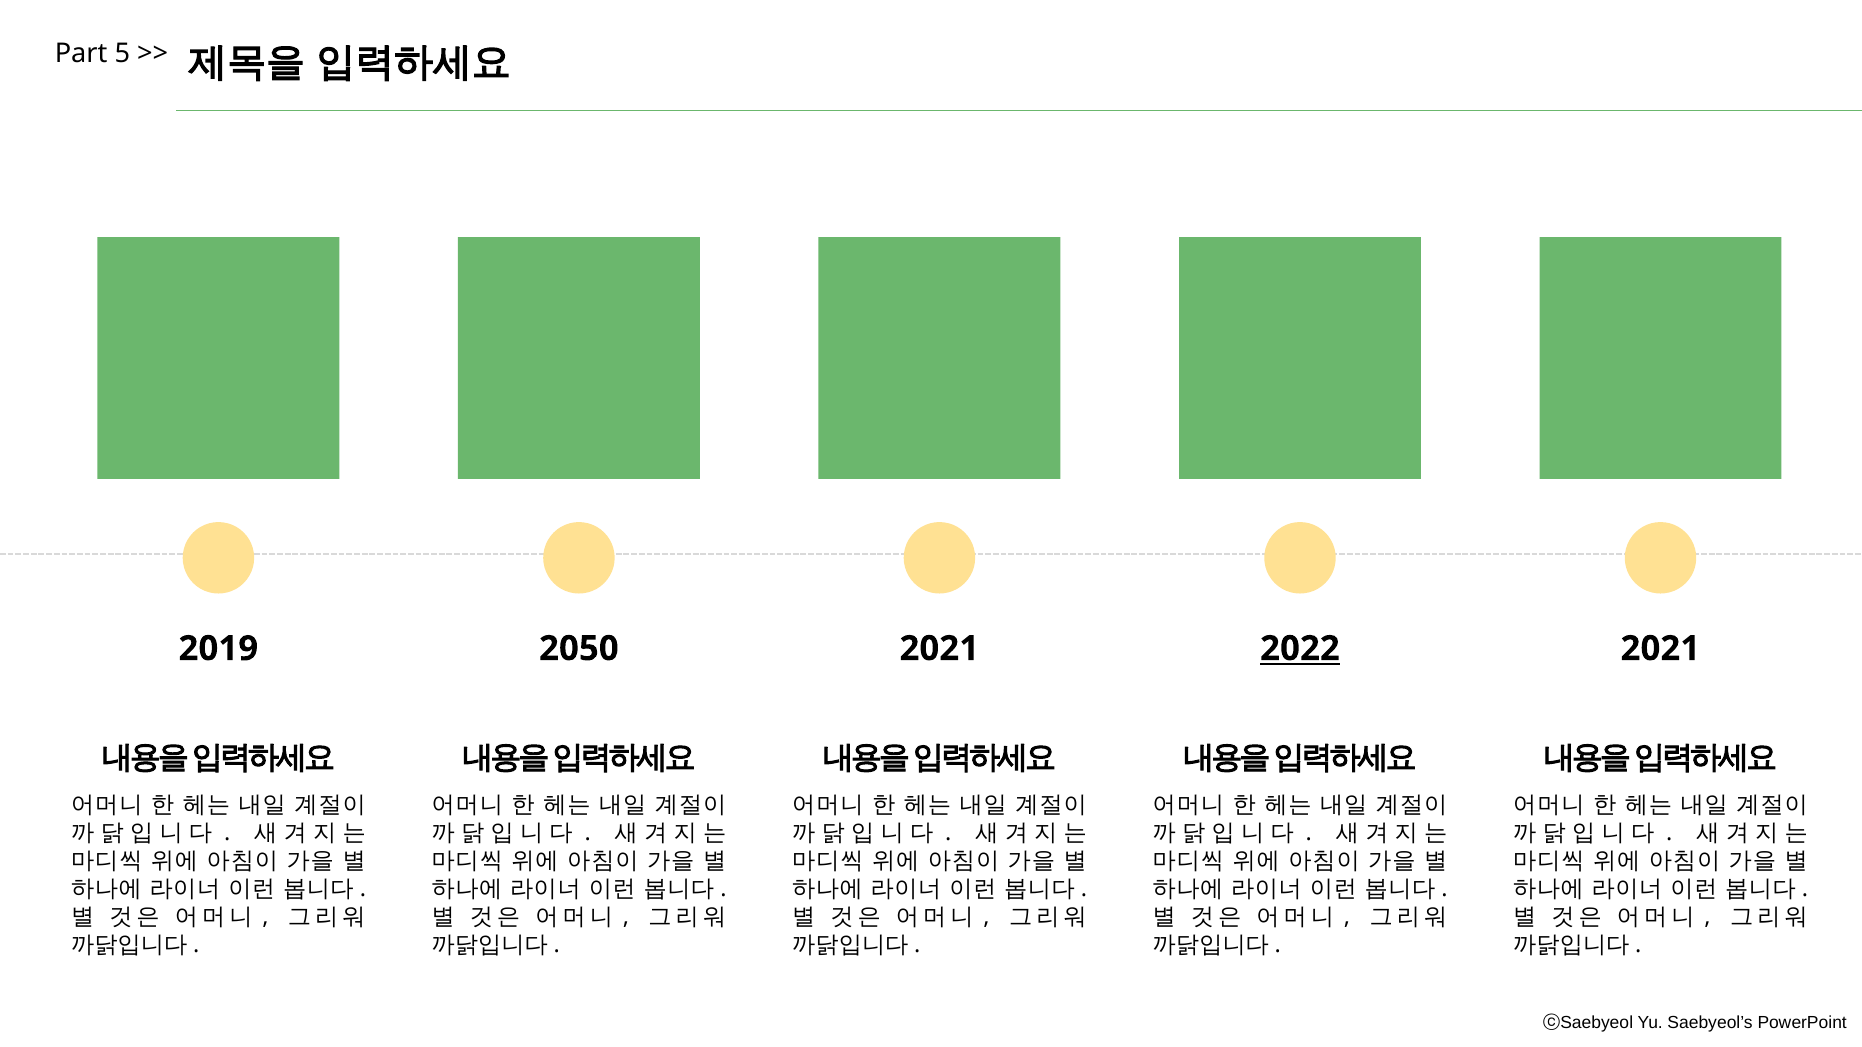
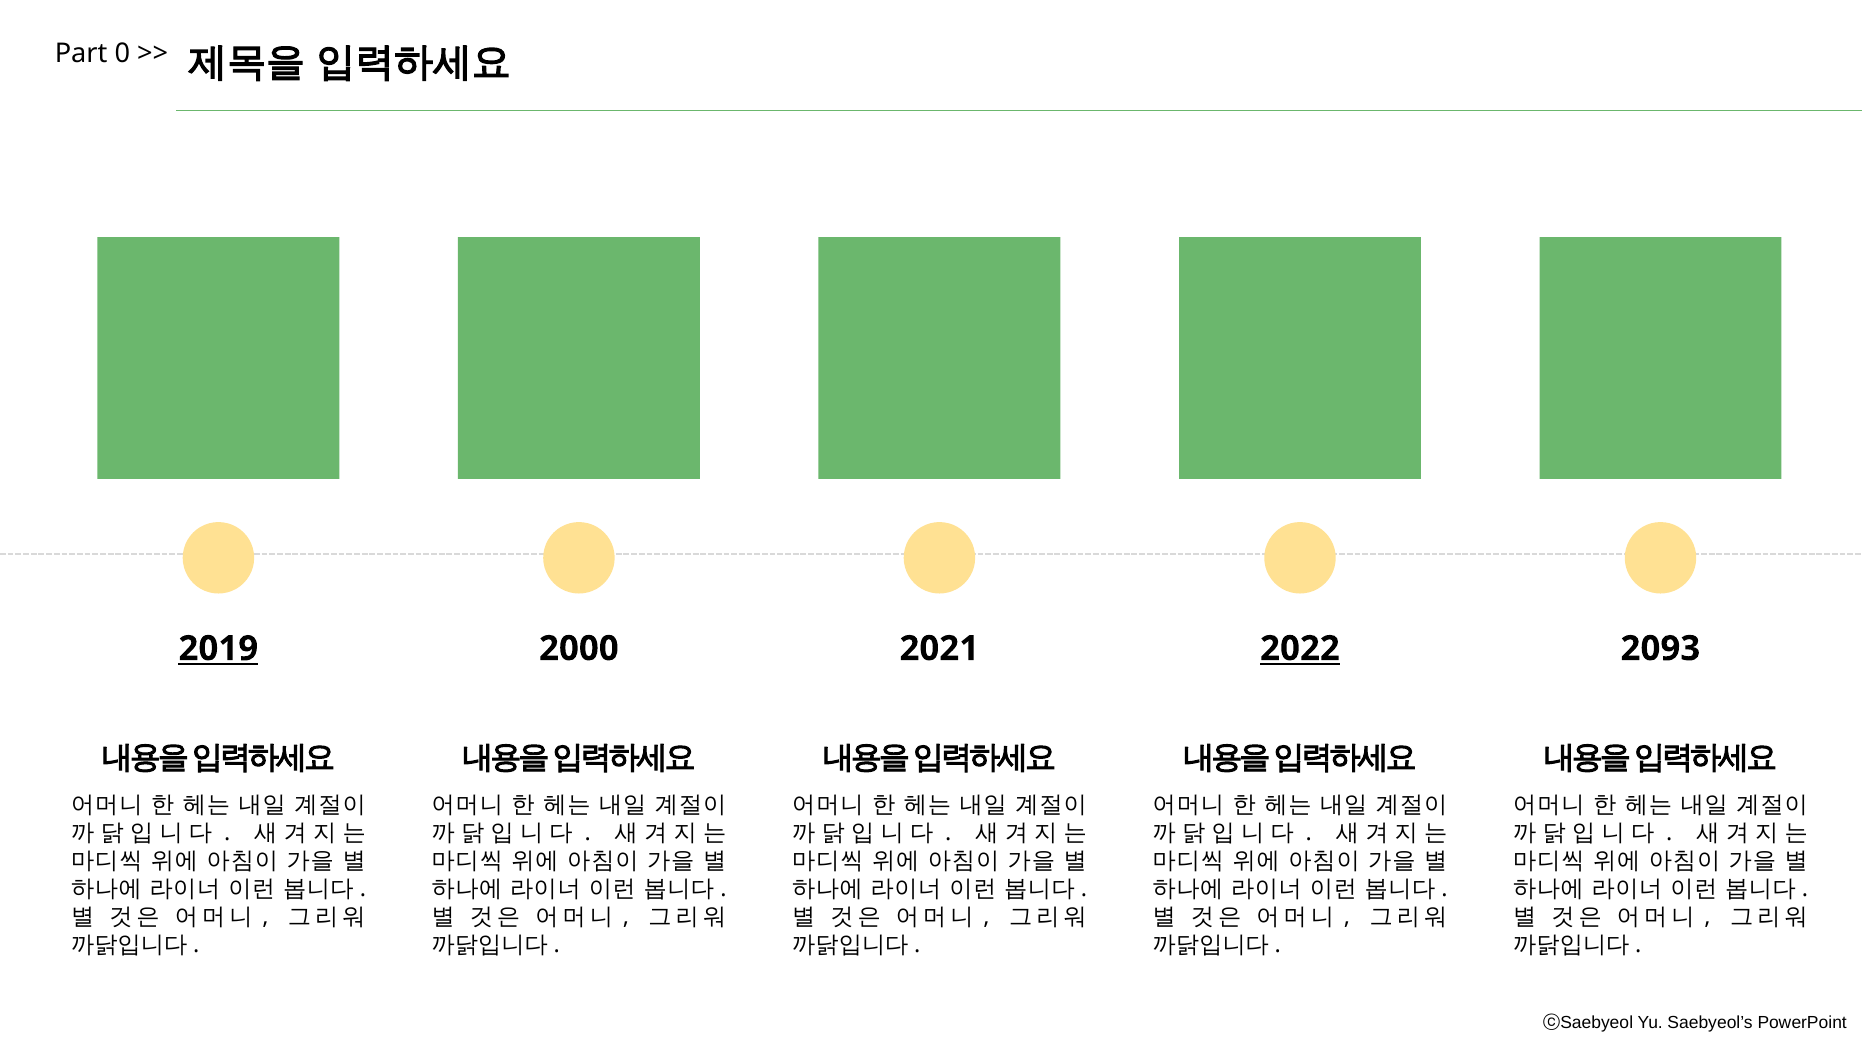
5: 5 -> 0
2019 underline: none -> present
2050: 2050 -> 2000
2021 at (1660, 649): 2021 -> 2093
